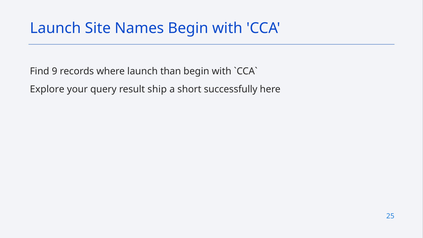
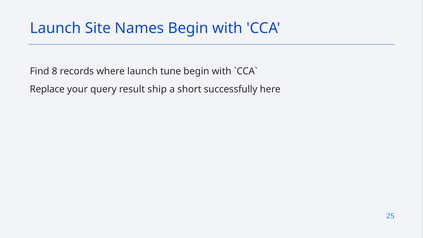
9: 9 -> 8
than: than -> tune
Explore: Explore -> Replace
